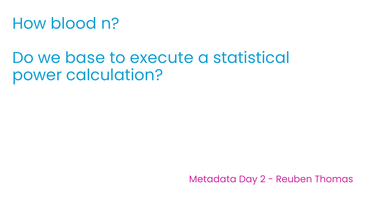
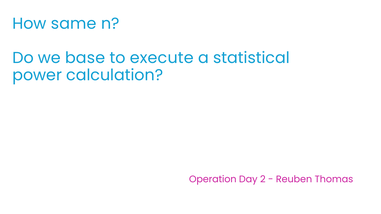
blood: blood -> same
Metadata: Metadata -> Operation
